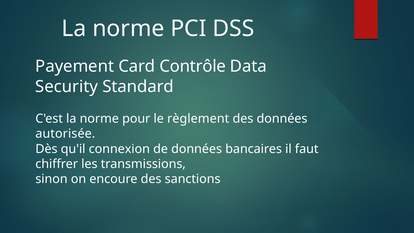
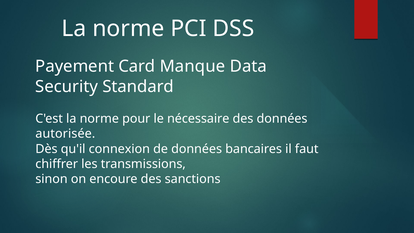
Contrôle: Contrôle -> Manque
règlement: règlement -> nécessaire
